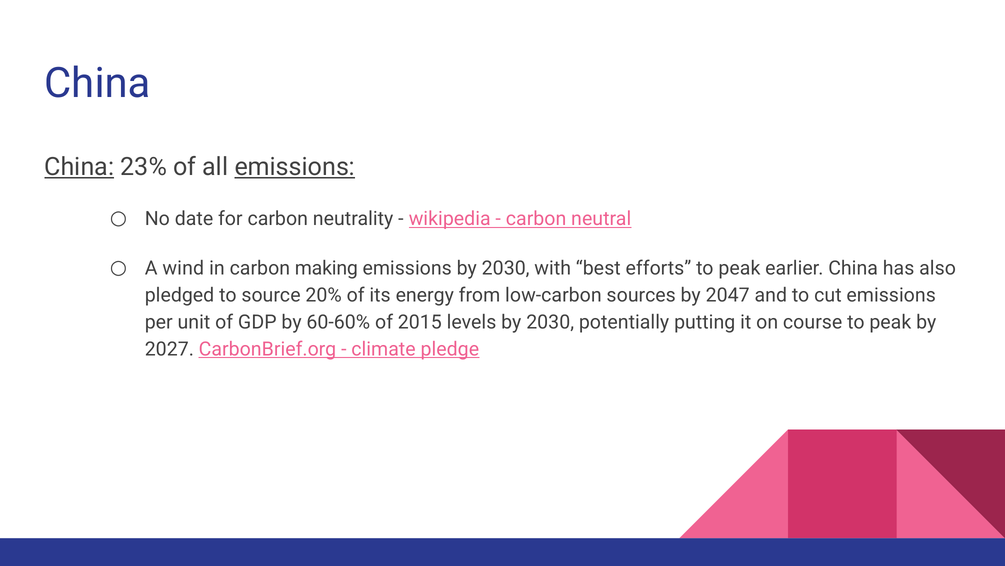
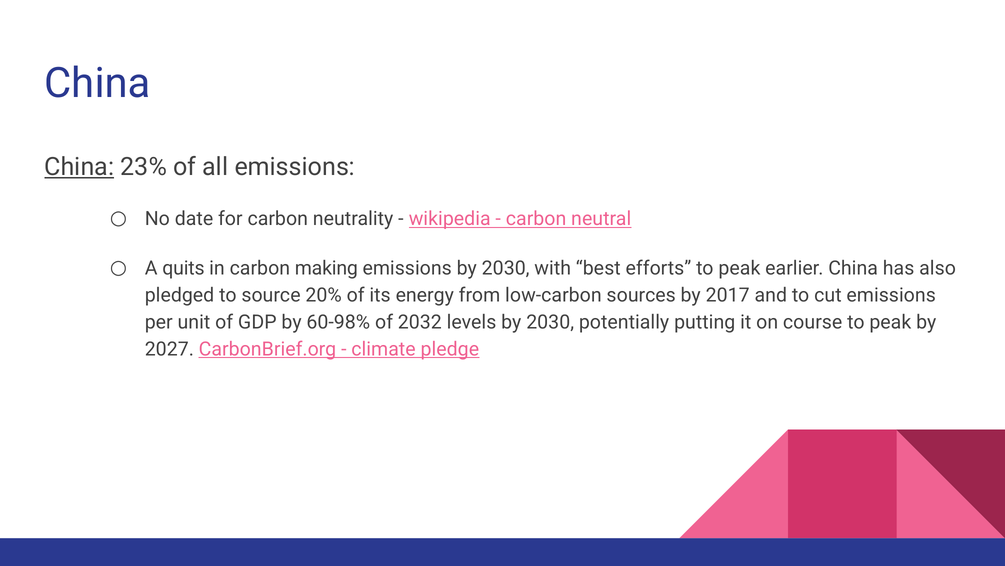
emissions at (295, 167) underline: present -> none
wind: wind -> quits
2047: 2047 -> 2017
60-60%: 60-60% -> 60-98%
2015: 2015 -> 2032
